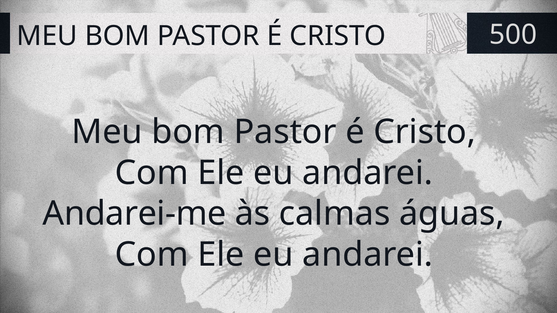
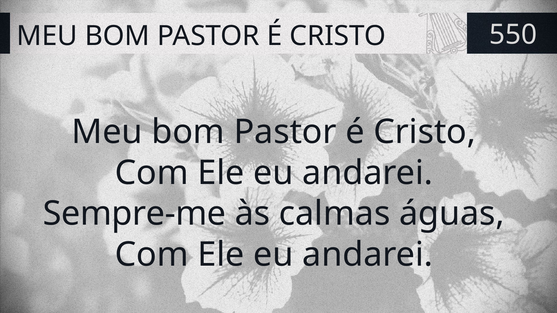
500: 500 -> 550
Andarei-me: Andarei-me -> Sempre-me
